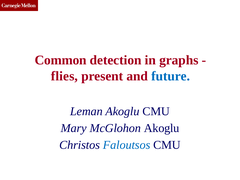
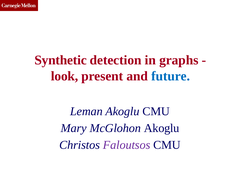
Common: Common -> Synthetic
flies: flies -> look
Faloutsos colour: blue -> purple
